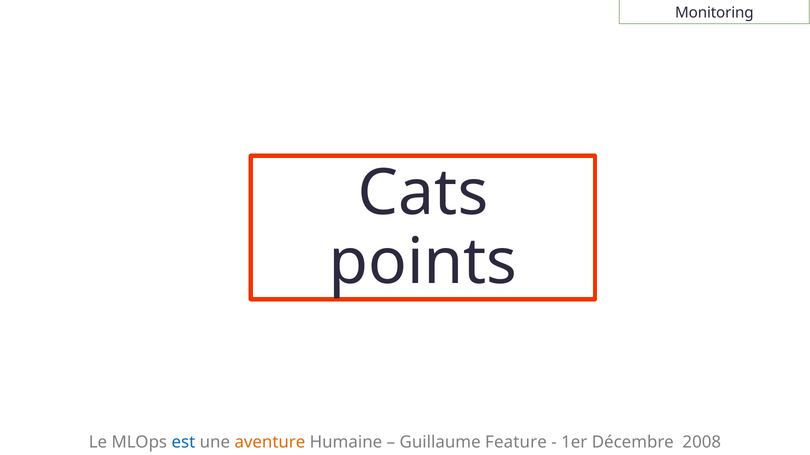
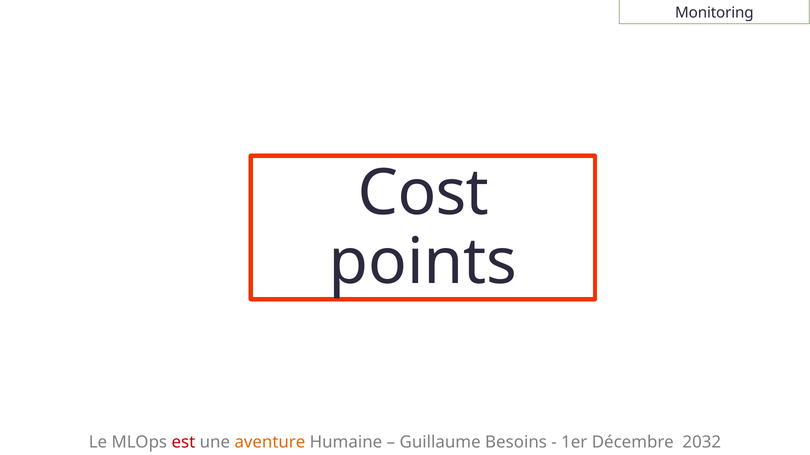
Cats: Cats -> Cost
est colour: blue -> red
Feature: Feature -> Besoins
2008: 2008 -> 2032
